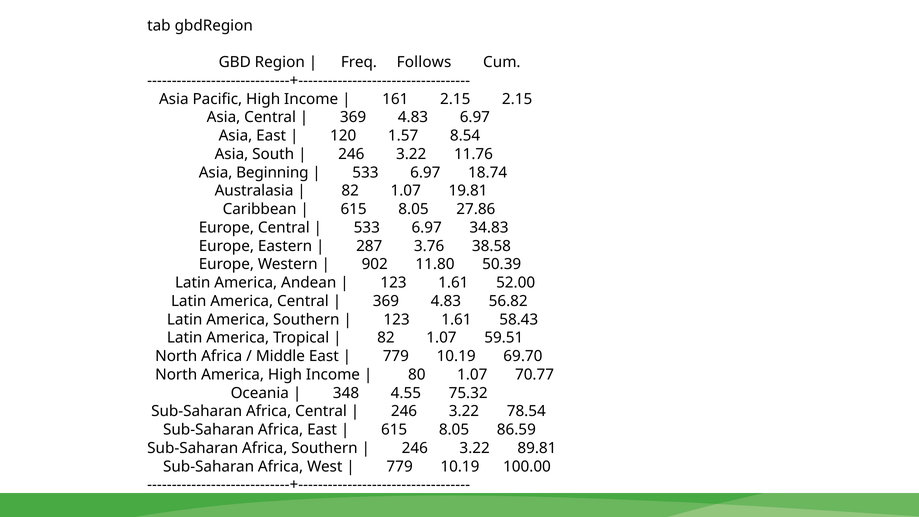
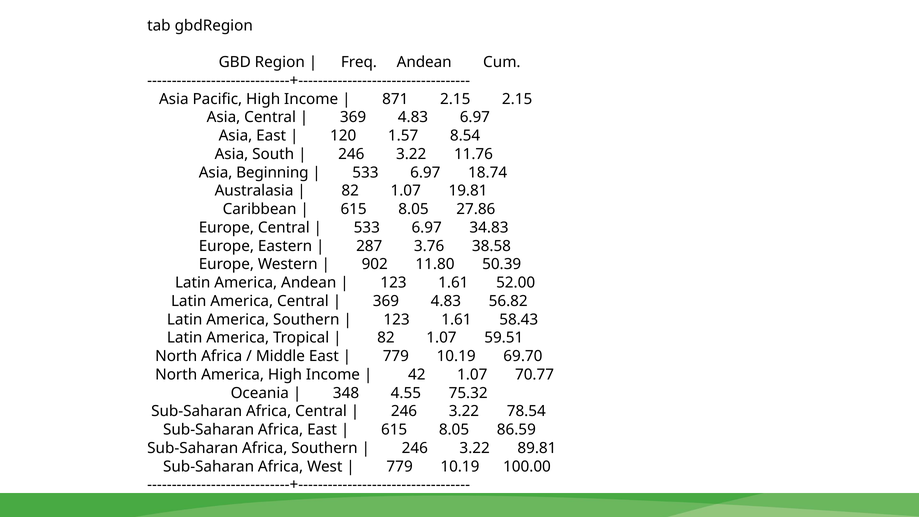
Freq Follows: Follows -> Andean
161: 161 -> 871
80: 80 -> 42
